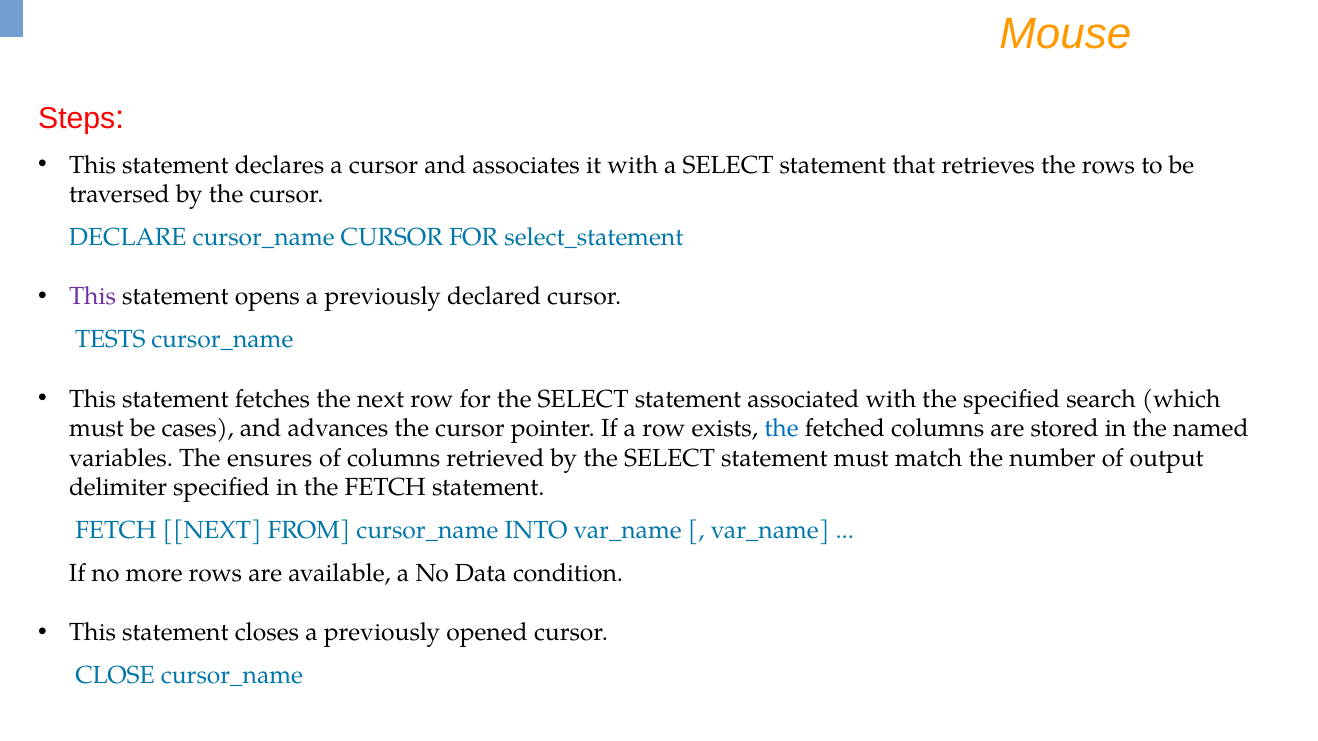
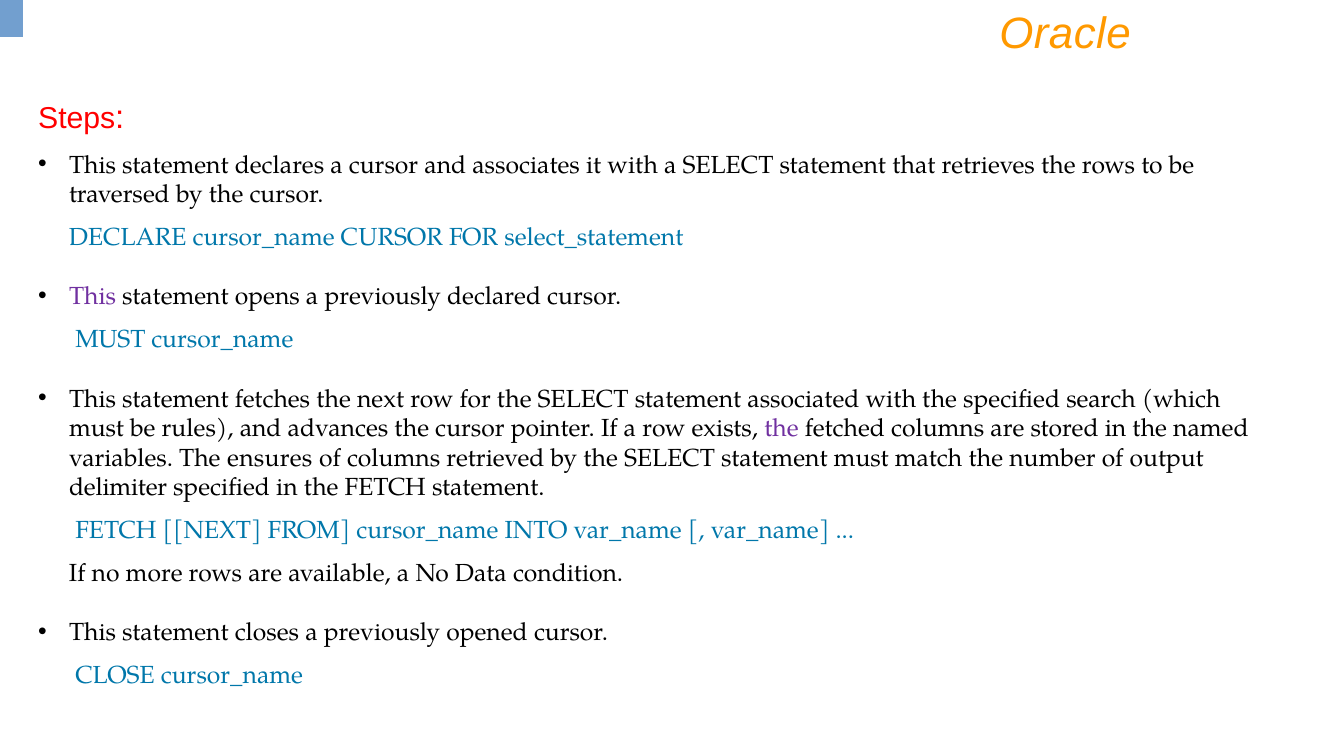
Mouse: Mouse -> Oracle
TESTS at (110, 340): TESTS -> MUST
cases: cases -> rules
the at (782, 429) colour: blue -> purple
